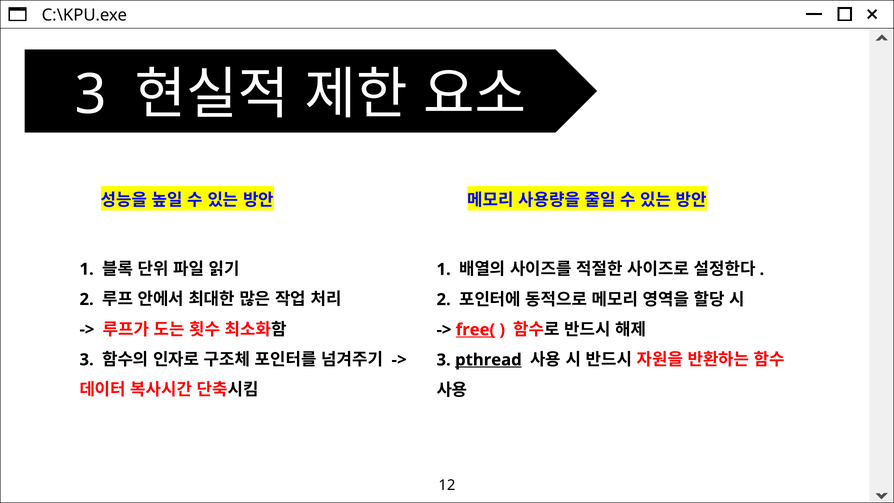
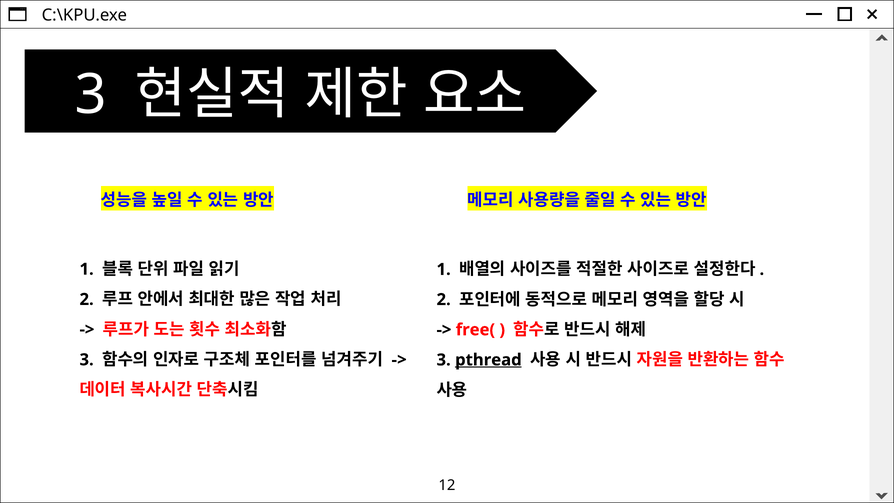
free( underline: present -> none
